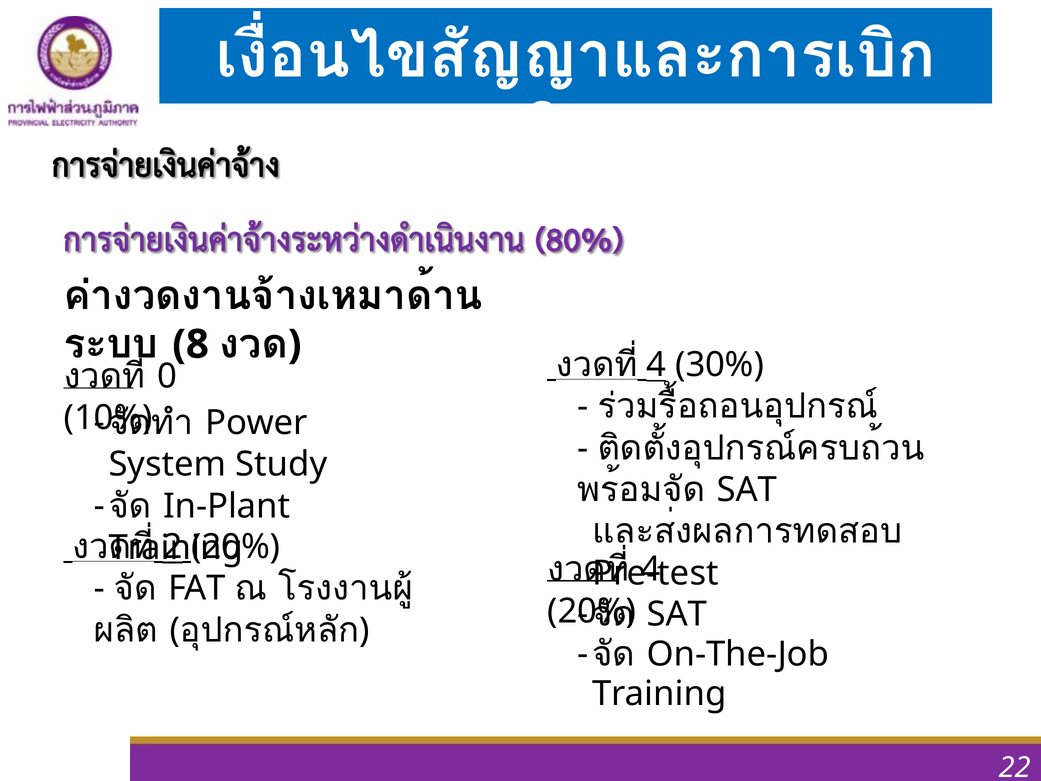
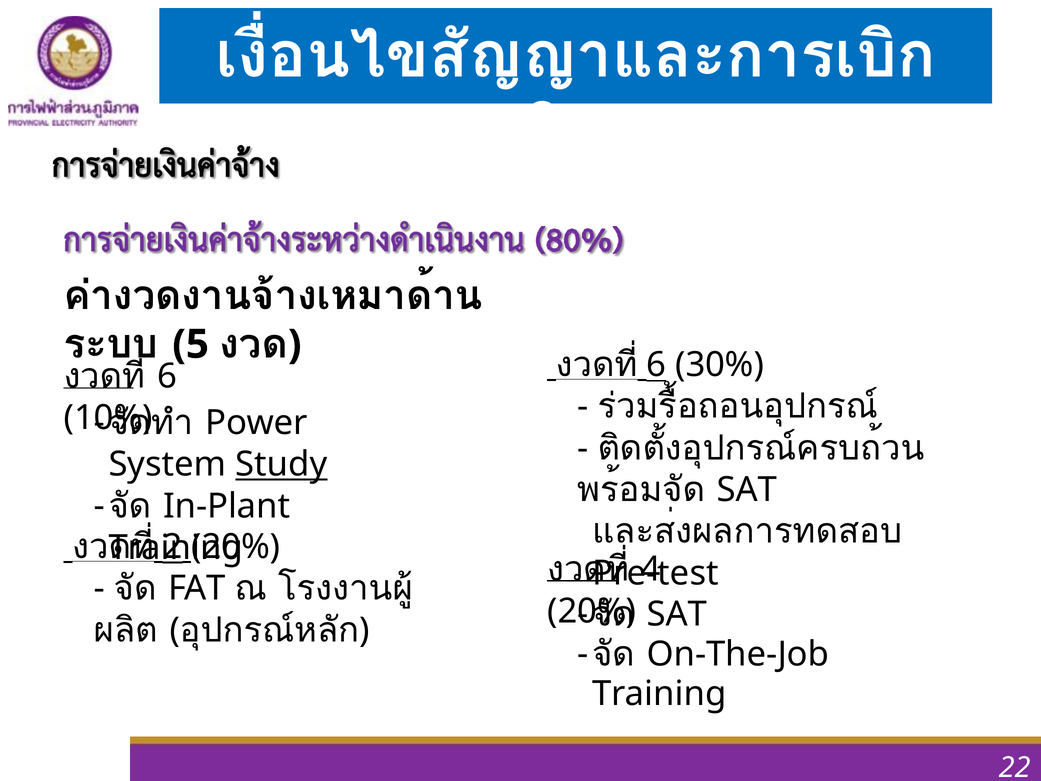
8: 8 -> 5
4 at (656, 365): 4 -> 6
0 at (167, 376): 0 -> 6
Study underline: none -> present
